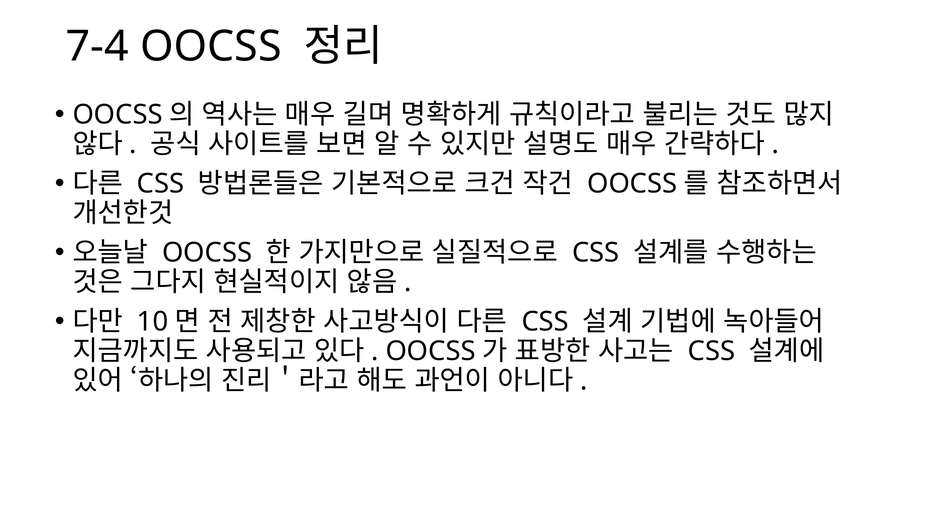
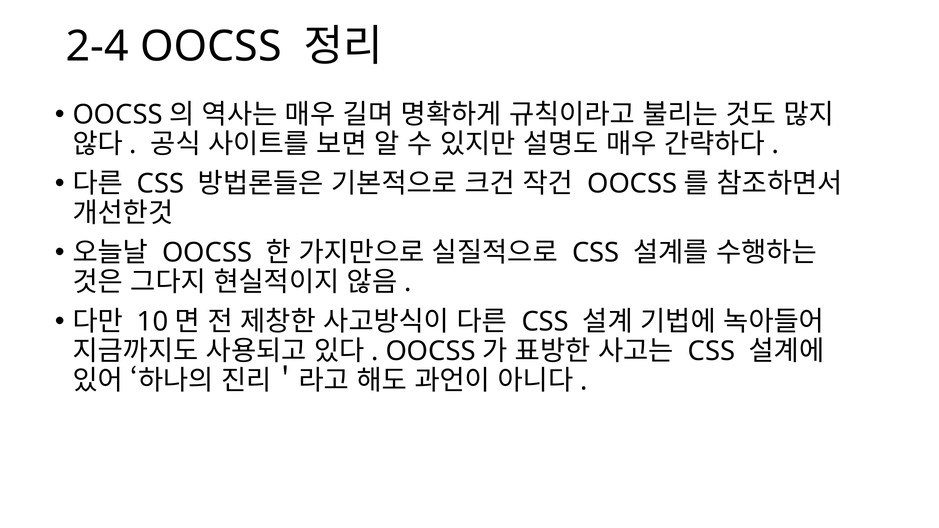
7-4: 7-4 -> 2-4
